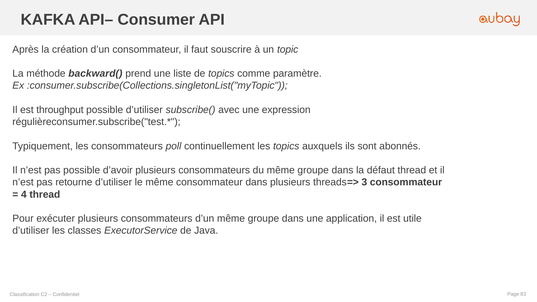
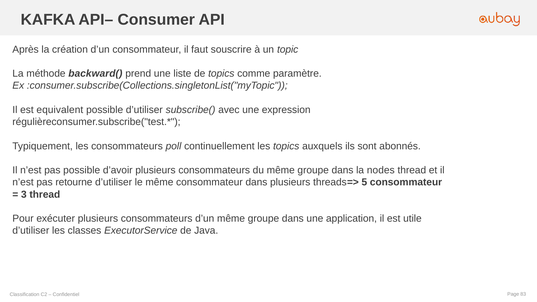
throughput: throughput -> equivalent
défaut: défaut -> nodes
3: 3 -> 5
4: 4 -> 3
